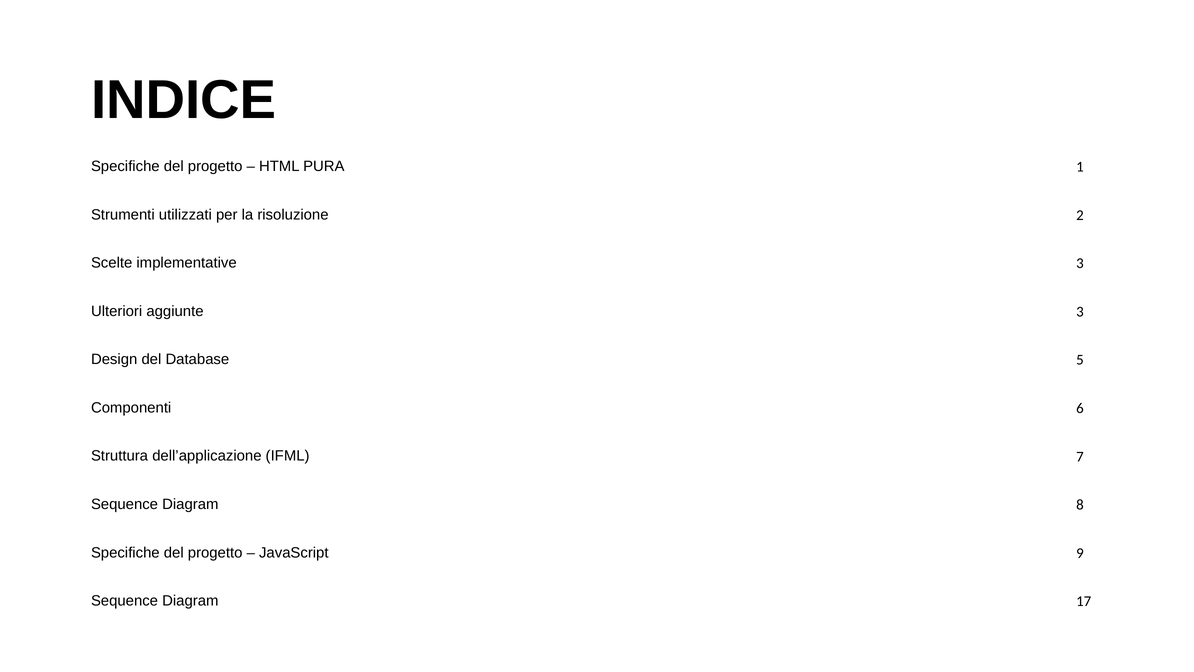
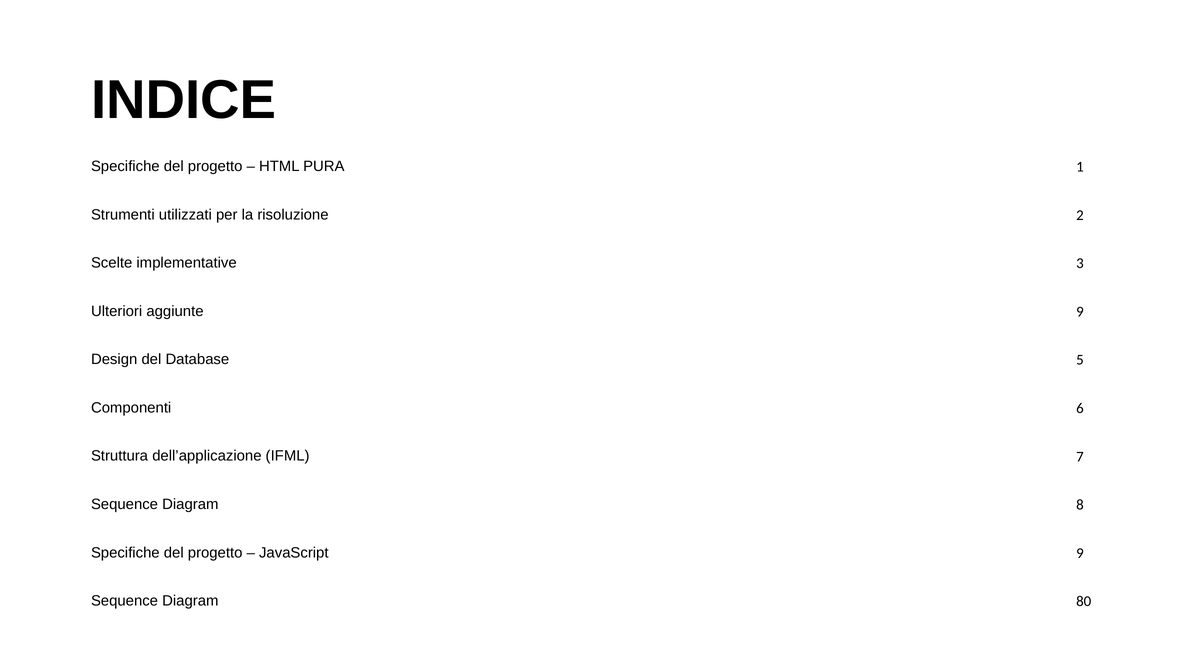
aggiunte 3: 3 -> 9
17: 17 -> 80
